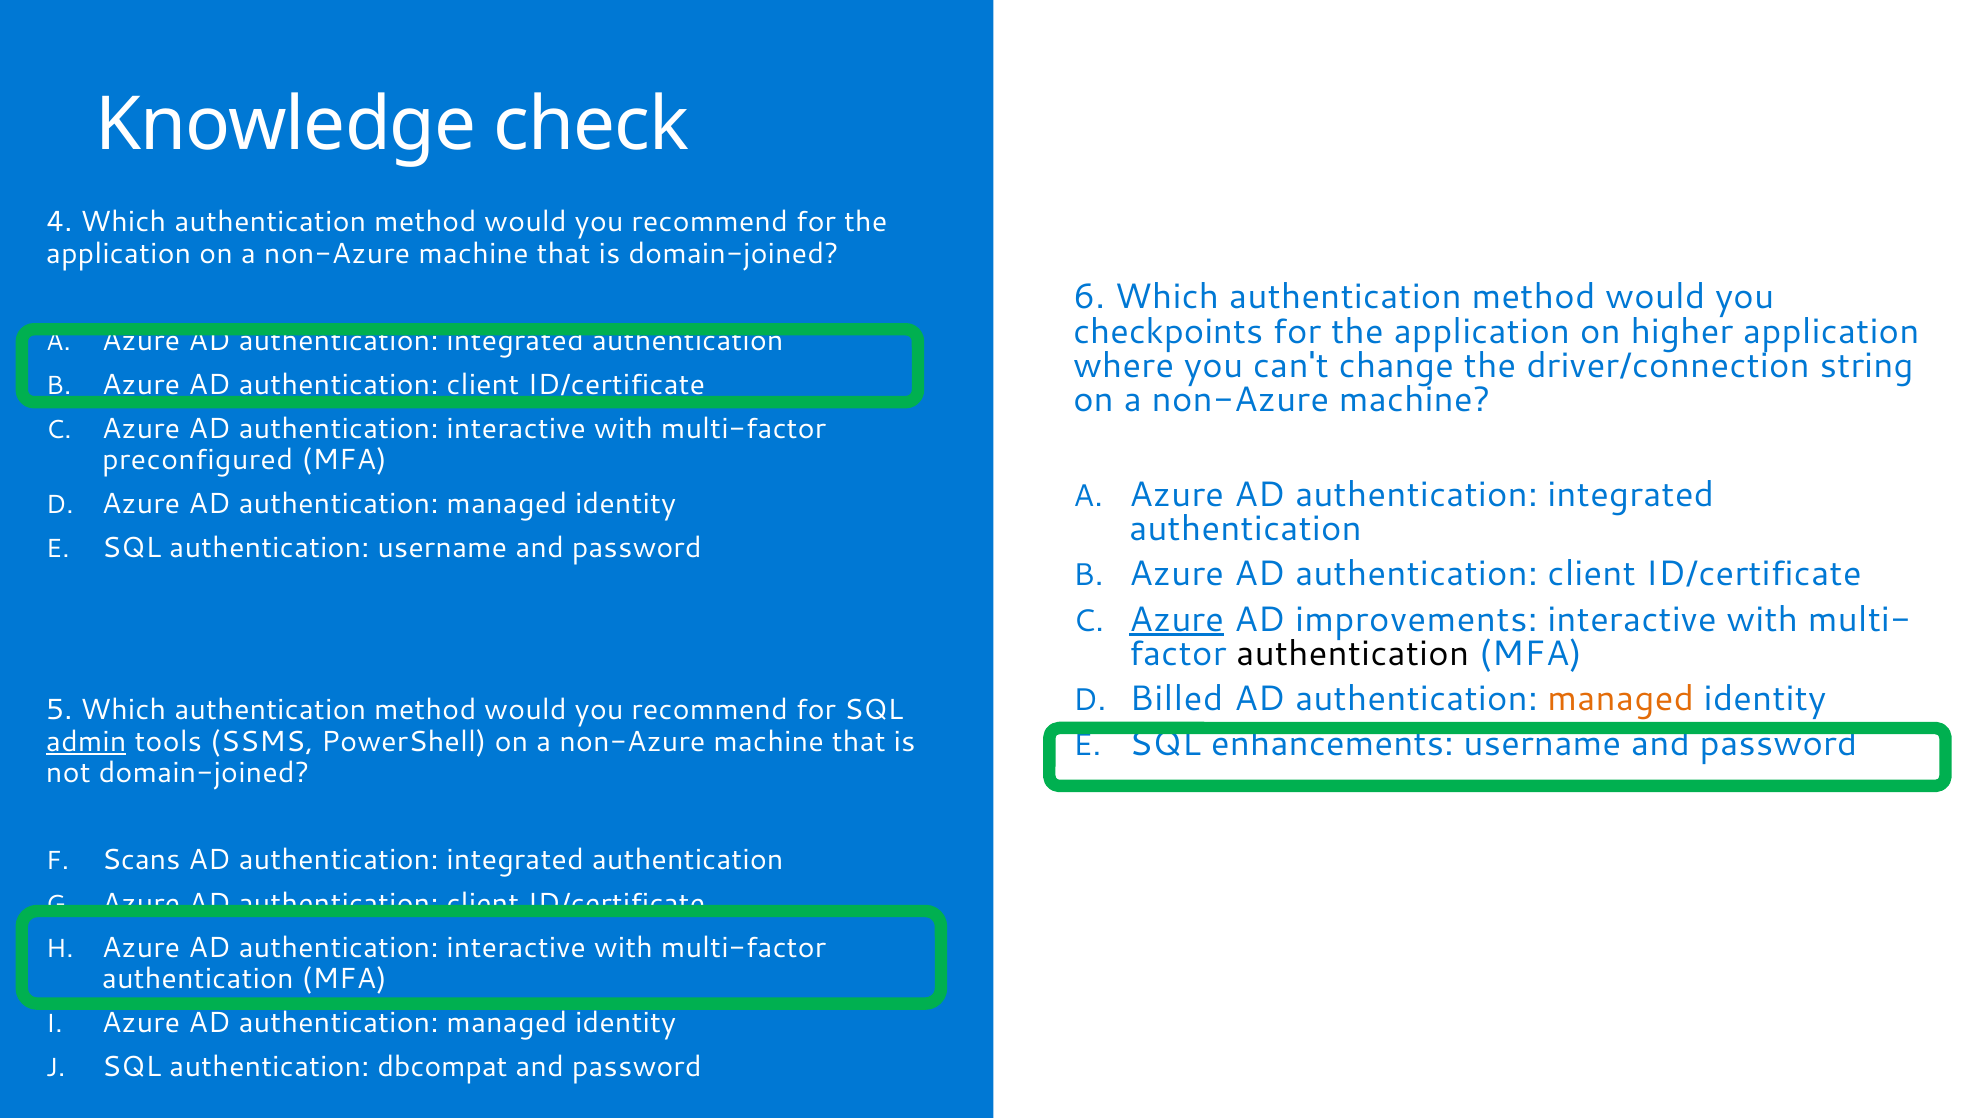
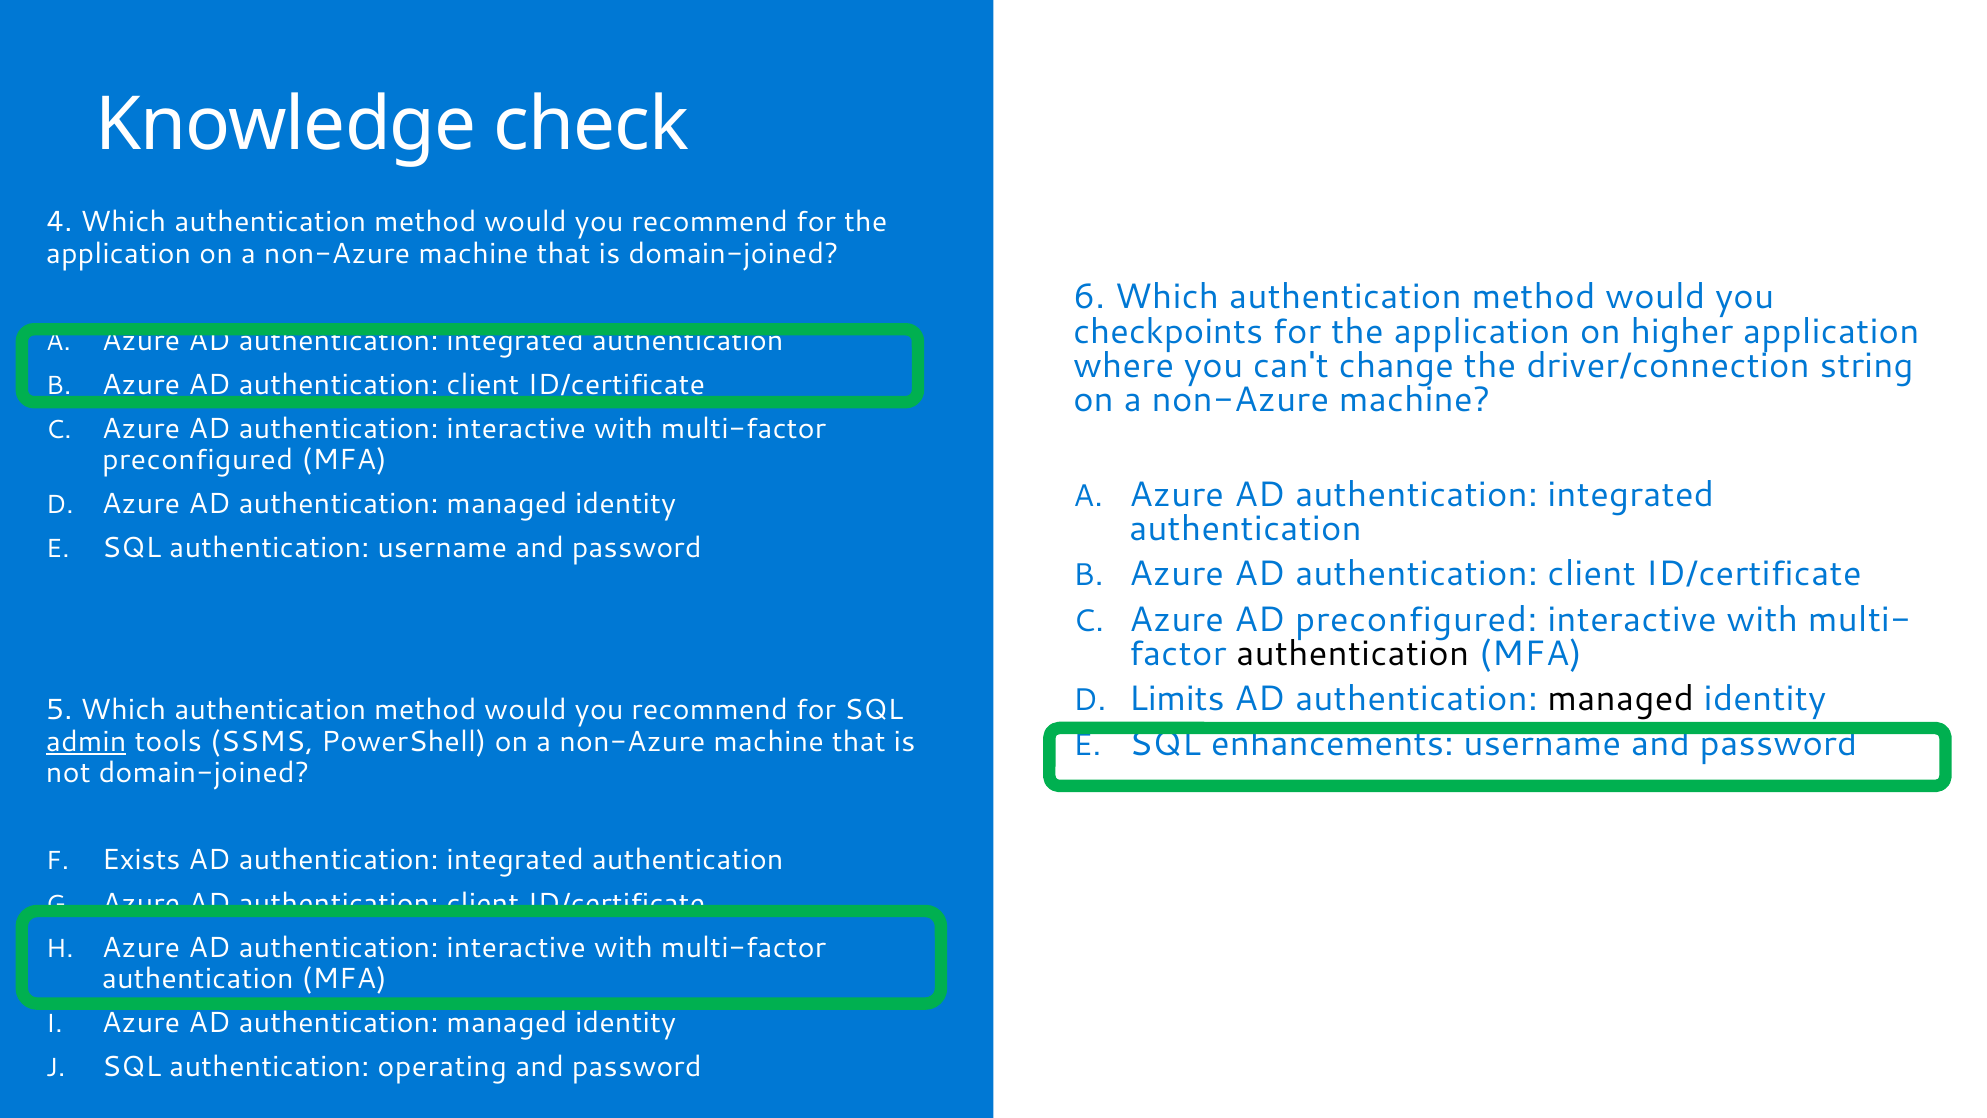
Azure at (1177, 619) underline: present -> none
AD improvements: improvements -> preconfigured
Billed: Billed -> Limits
managed at (1621, 699) colour: orange -> black
Scans: Scans -> Exists
dbcompat: dbcompat -> operating
